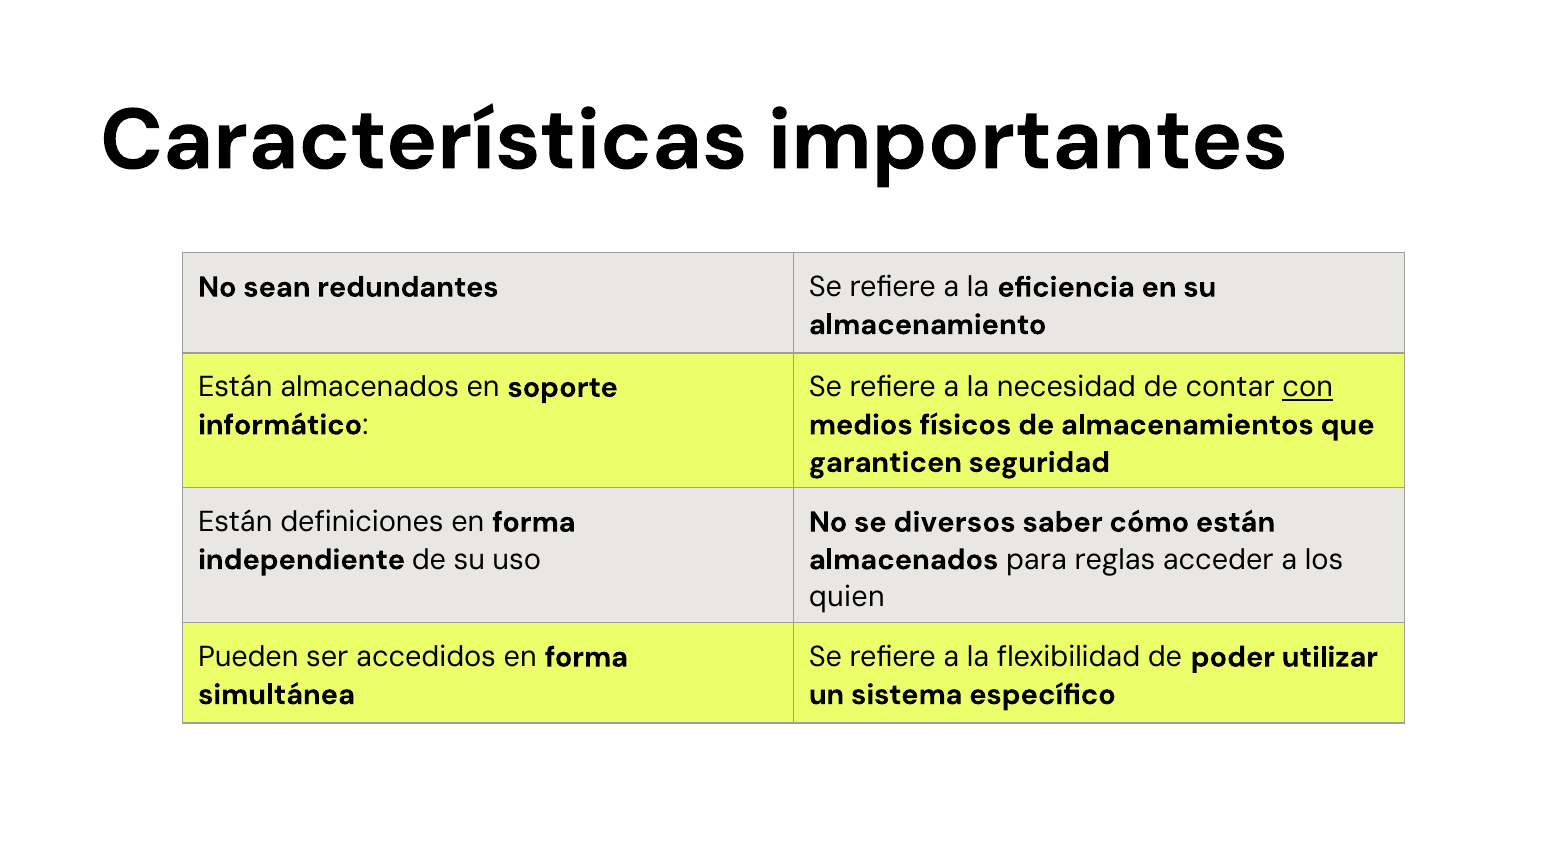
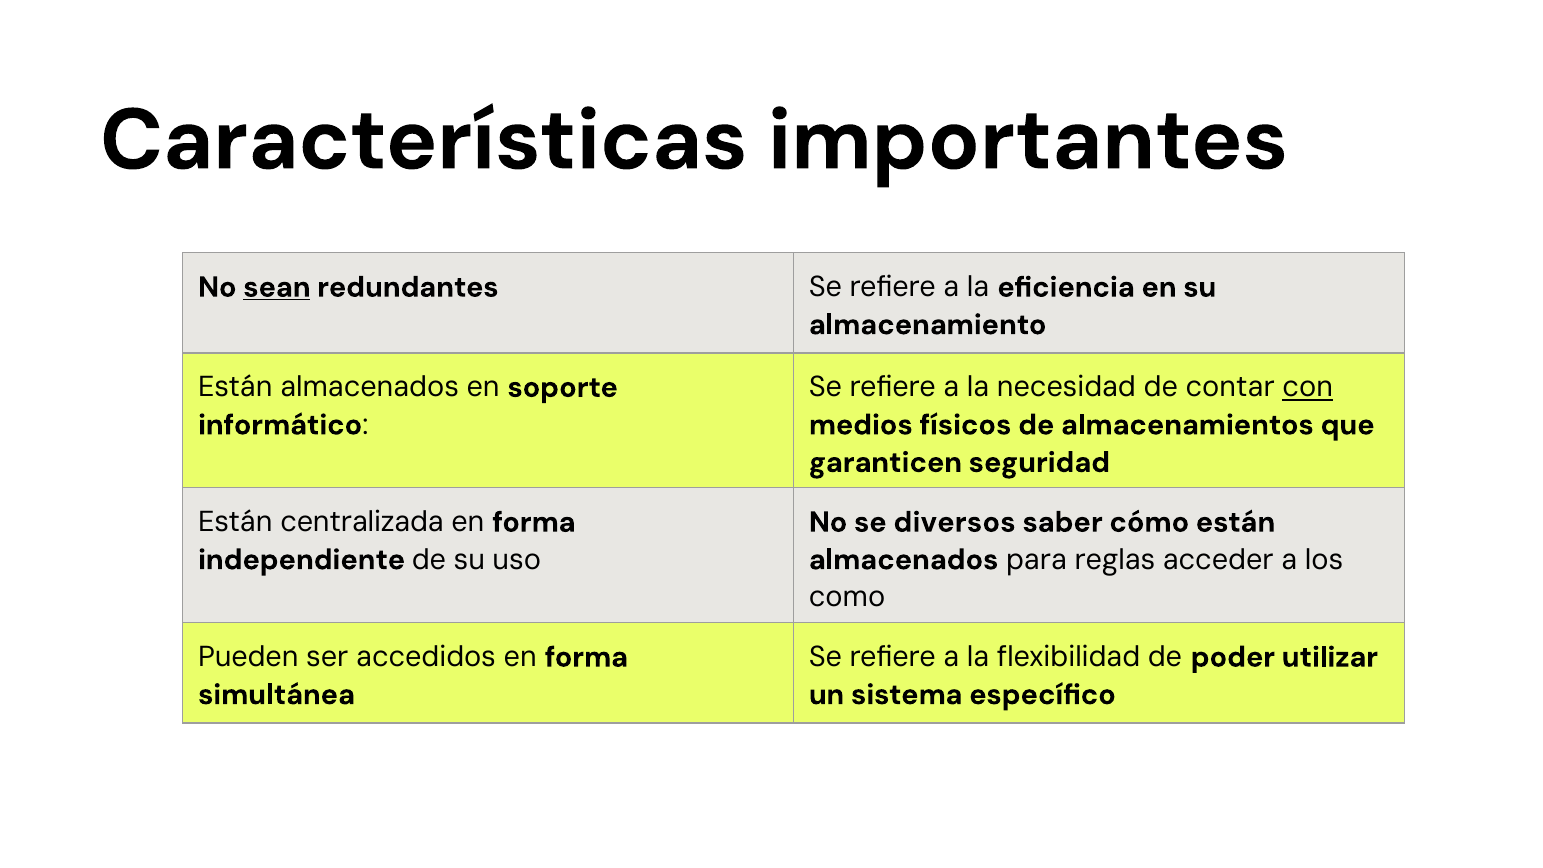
sean underline: none -> present
definiciones: definiciones -> centralizada
quien: quien -> como
